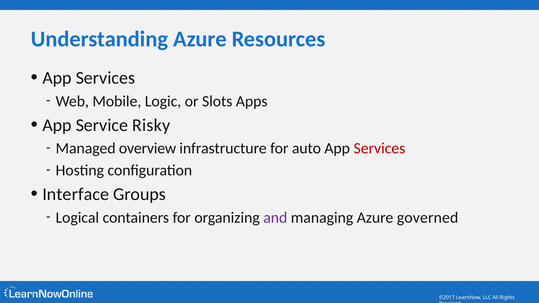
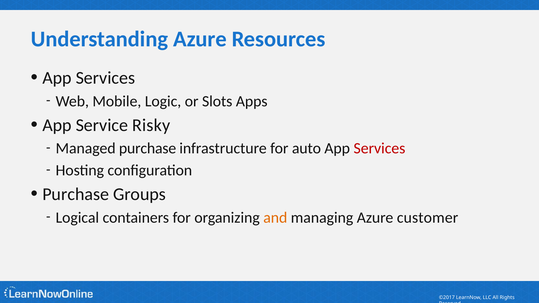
Managed overview: overview -> purchase
Interface at (76, 194): Interface -> Purchase
and colour: purple -> orange
governed: governed -> customer
